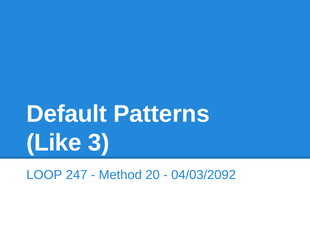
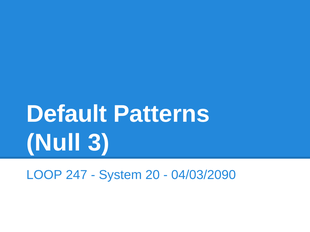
Like: Like -> Null
Method: Method -> System
04/03/2092: 04/03/2092 -> 04/03/2090
